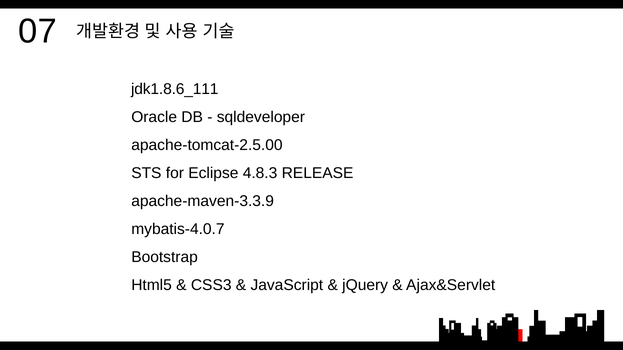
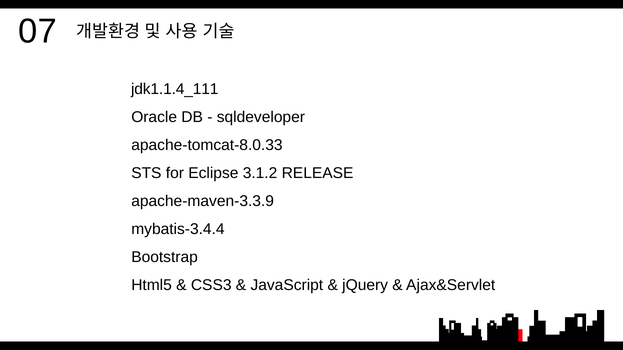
jdk1.8.6_111: jdk1.8.6_111 -> jdk1.1.4_111
apache-tomcat-2.5.00: apache-tomcat-2.5.00 -> apache-tomcat-8.0.33
4.8.3: 4.8.3 -> 3.1.2
mybatis-4.0.7: mybatis-4.0.7 -> mybatis-3.4.4
